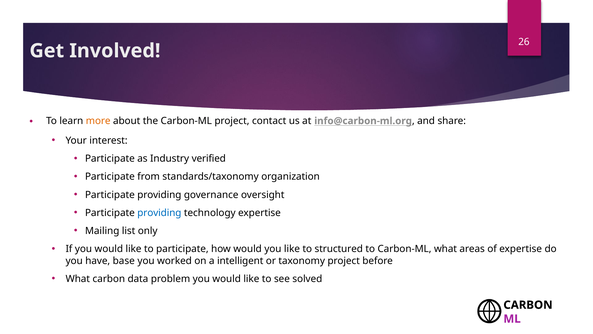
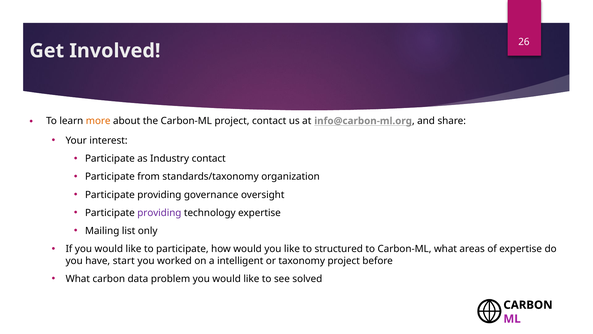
Industry verified: verified -> contact
providing at (159, 213) colour: blue -> purple
base: base -> start
